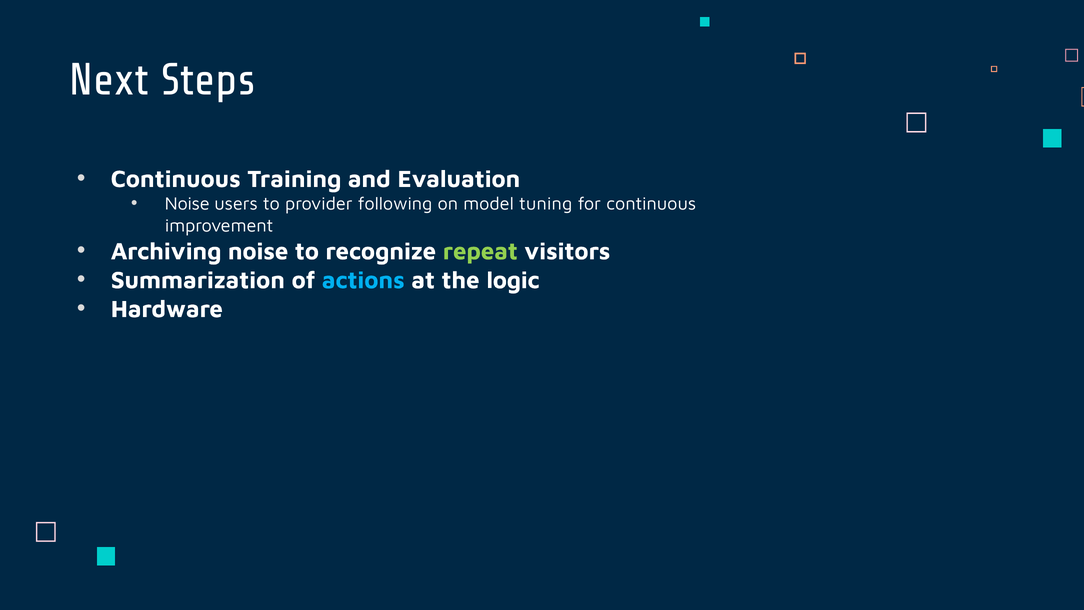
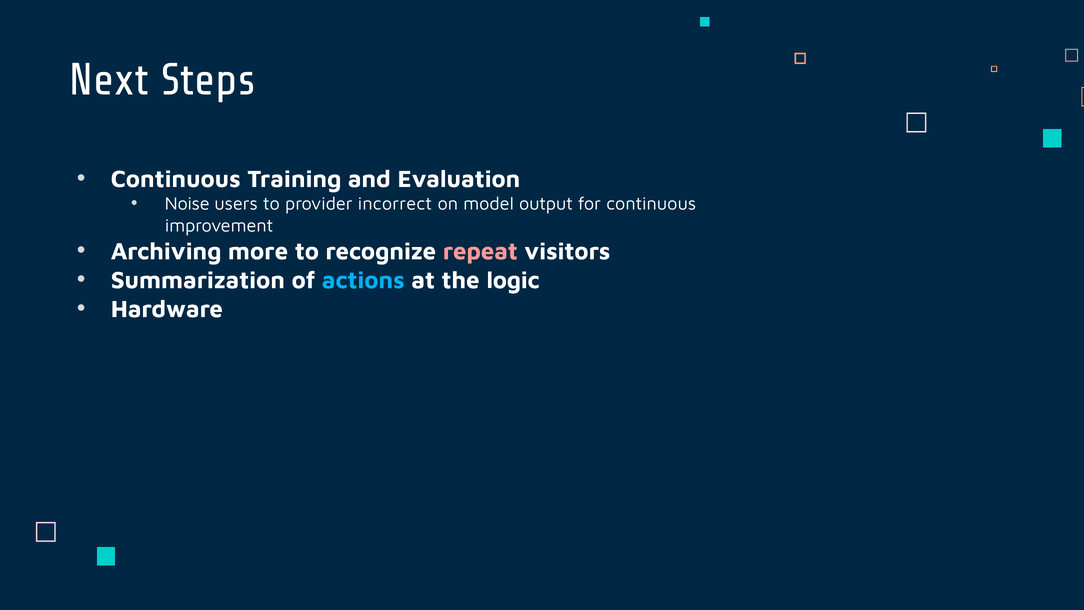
following: following -> incorrect
tuning: tuning -> output
Archiving noise: noise -> more
repeat colour: light green -> pink
